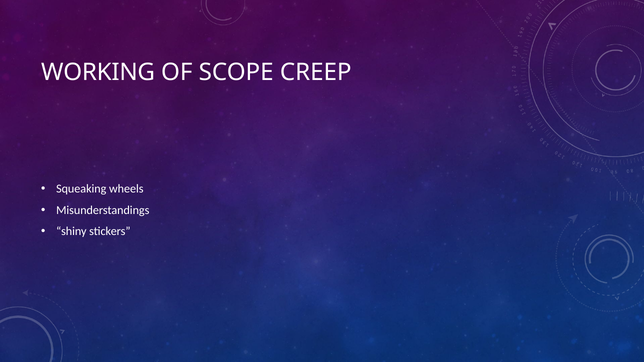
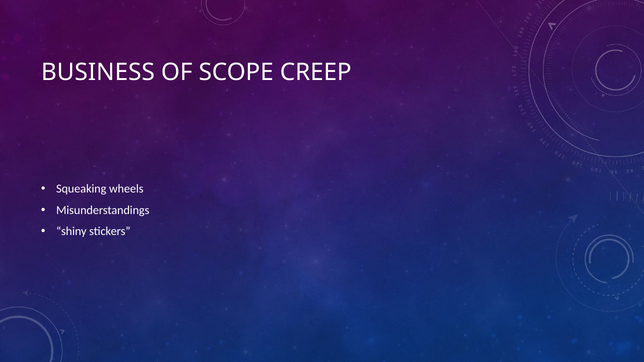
WORKING: WORKING -> BUSINESS
